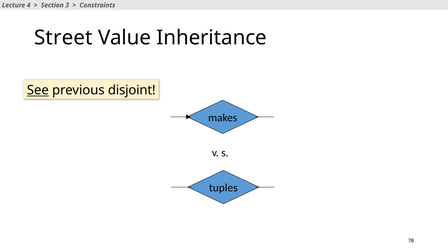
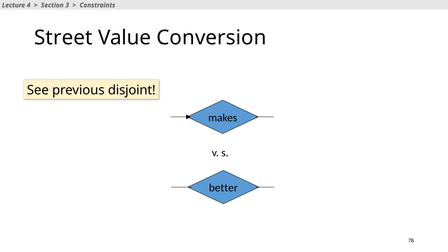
Inheritance: Inheritance -> Conversion
See underline: present -> none
tuples: tuples -> better
